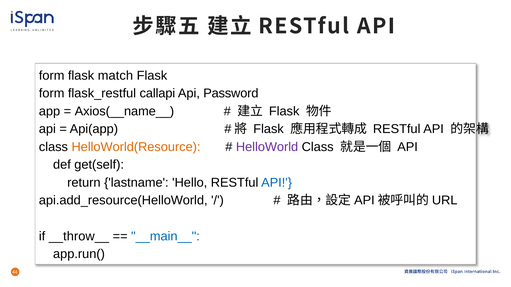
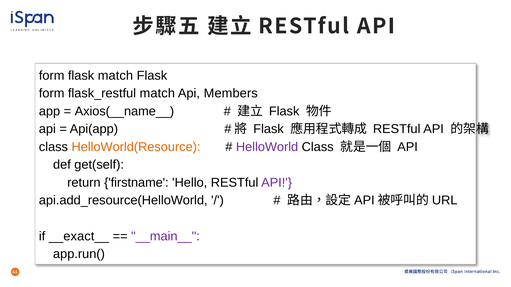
flask_restful callapi: callapi -> match
Password: Password -> Members
lastname: lastname -> firstname
API at (277, 183) colour: blue -> purple
__throw__: __throw__ -> __exact__
__main__ colour: blue -> purple
